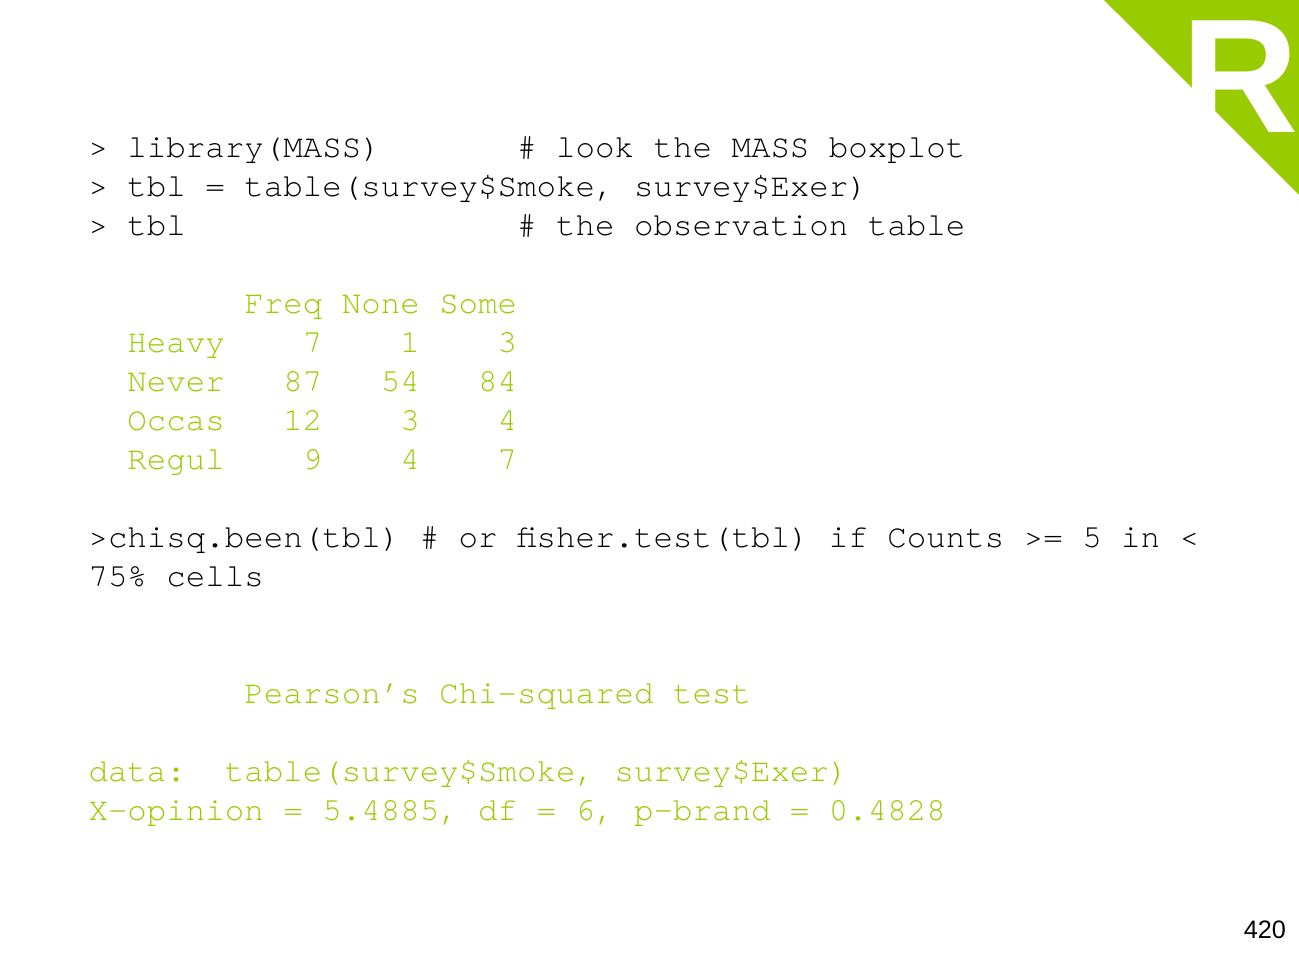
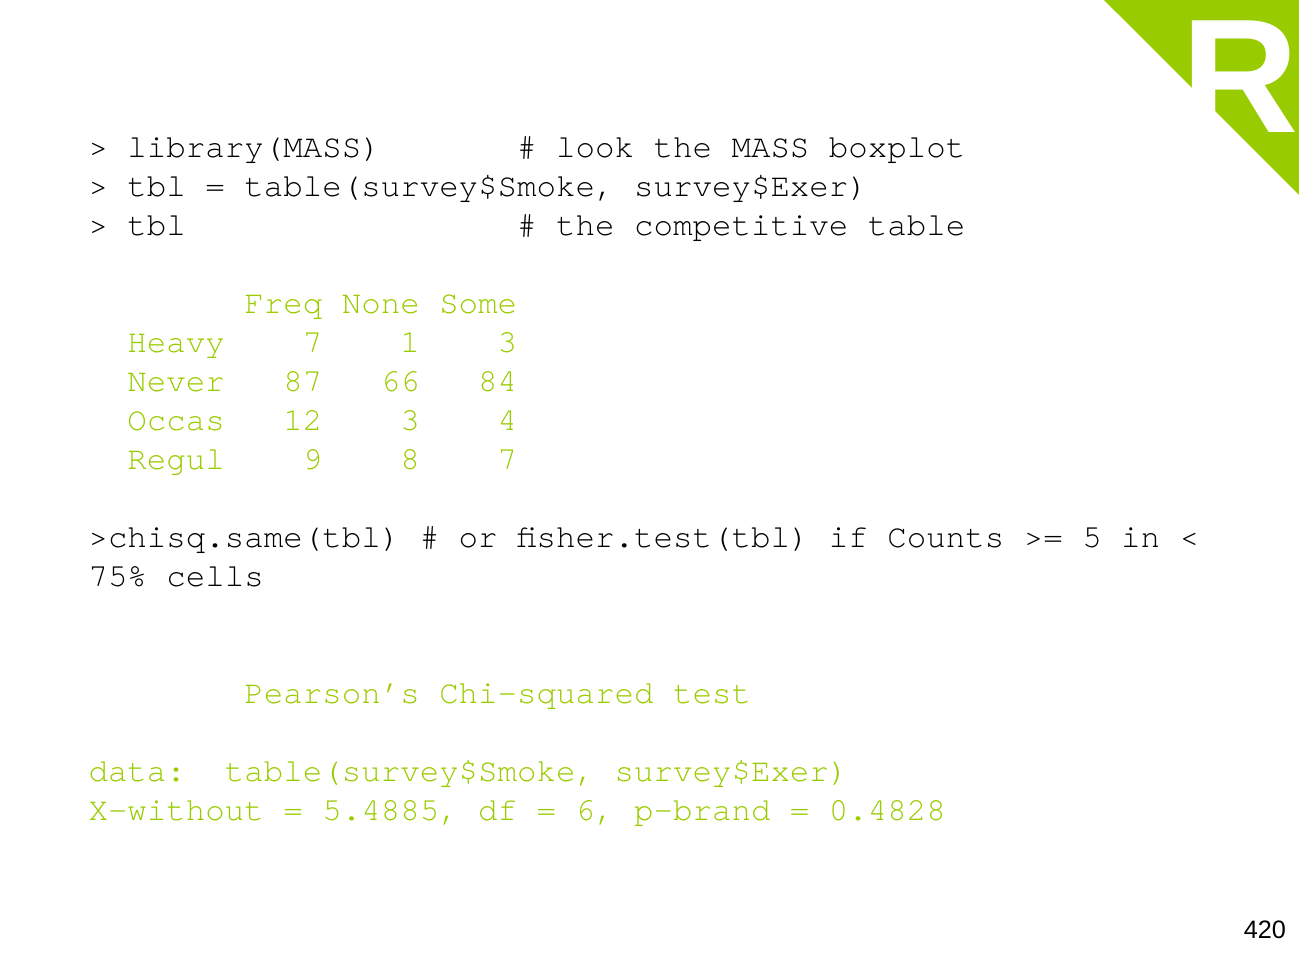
observation: observation -> competitive
54: 54 -> 66
9 4: 4 -> 8
>chisq.been(tbl: >chisq.been(tbl -> >chisq.same(tbl
X-opinion: X-opinion -> X-without
